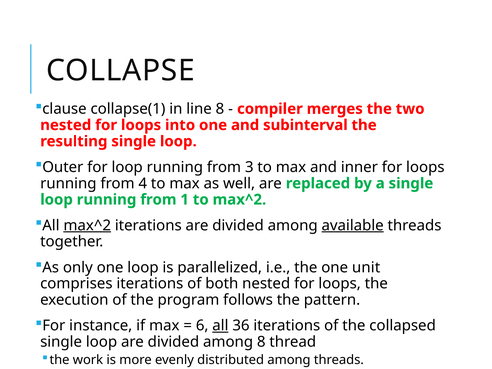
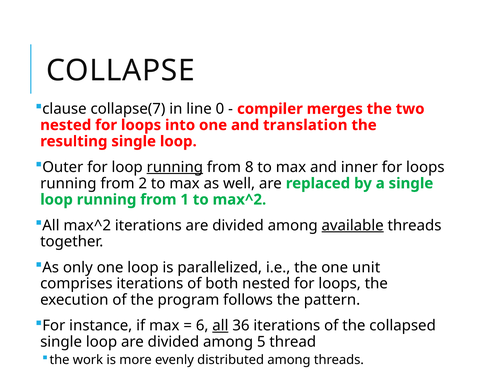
collapse(1: collapse(1 -> collapse(7
line 8: 8 -> 0
subinterval: subinterval -> translation
running at (175, 167) underline: none -> present
3: 3 -> 8
4: 4 -> 2
max^2 at (87, 225) underline: present -> none
among 8: 8 -> 5
